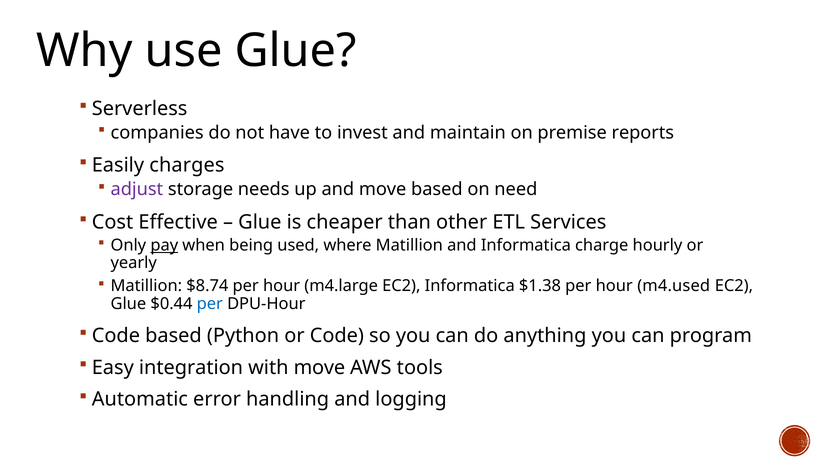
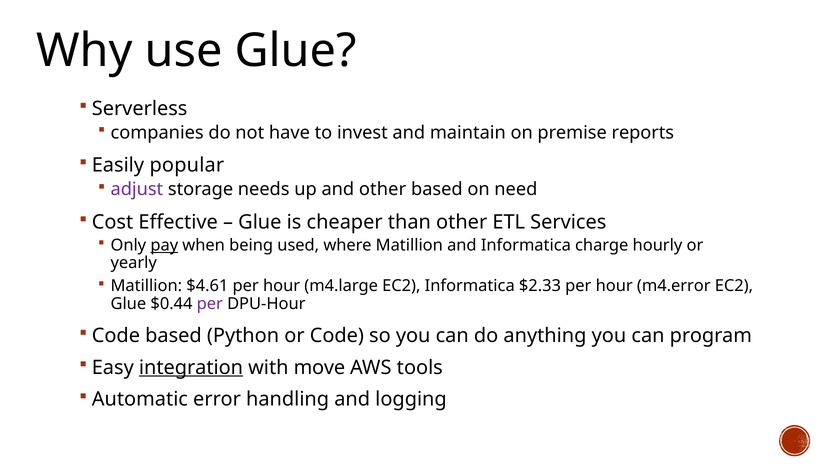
charges: charges -> popular
and move: move -> other
$8.74: $8.74 -> $4.61
$1.38: $1.38 -> $2.33
m4.used: m4.used -> m4.error
per at (210, 304) colour: blue -> purple
integration underline: none -> present
